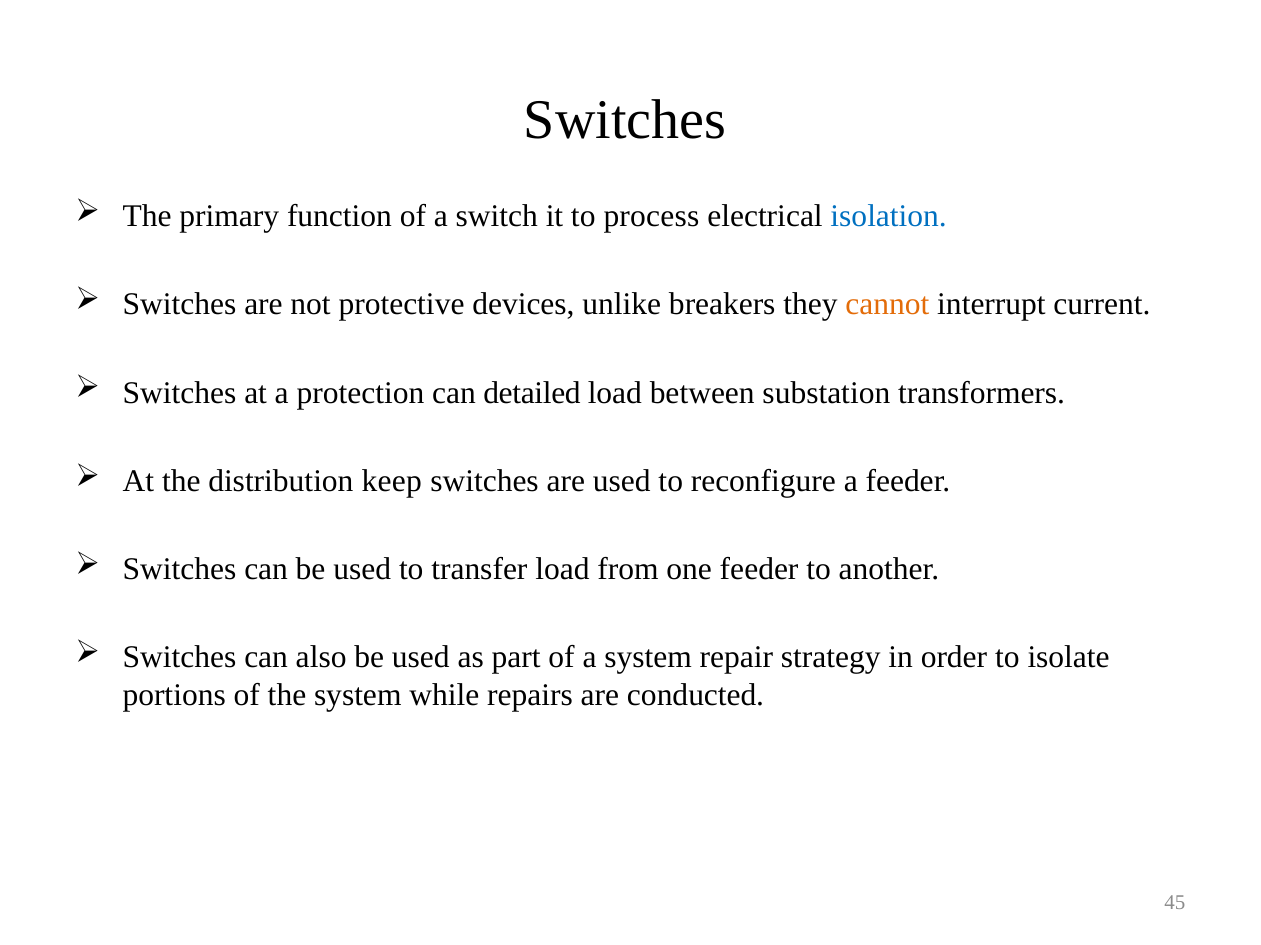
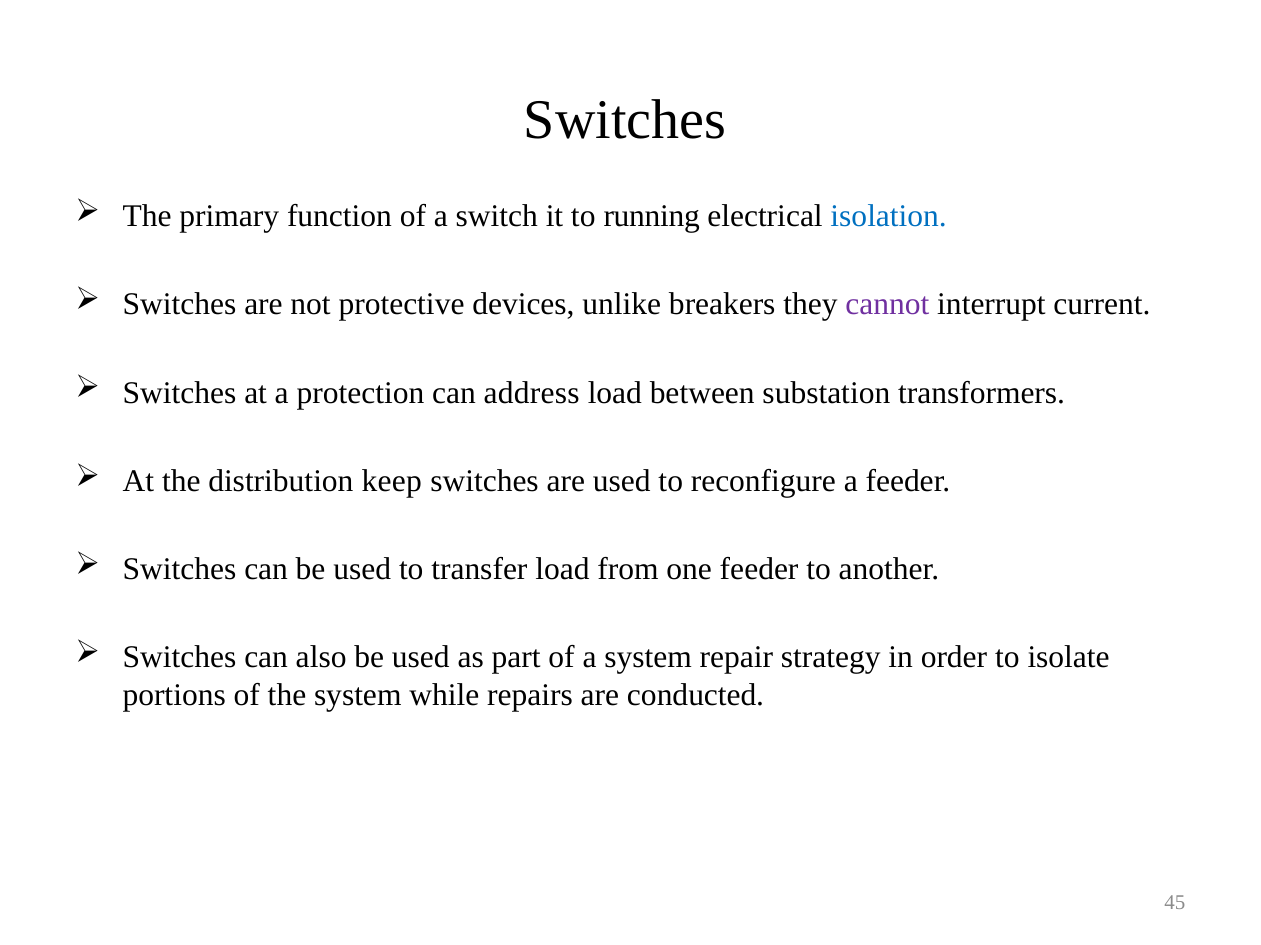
process: process -> running
cannot colour: orange -> purple
detailed: detailed -> address
